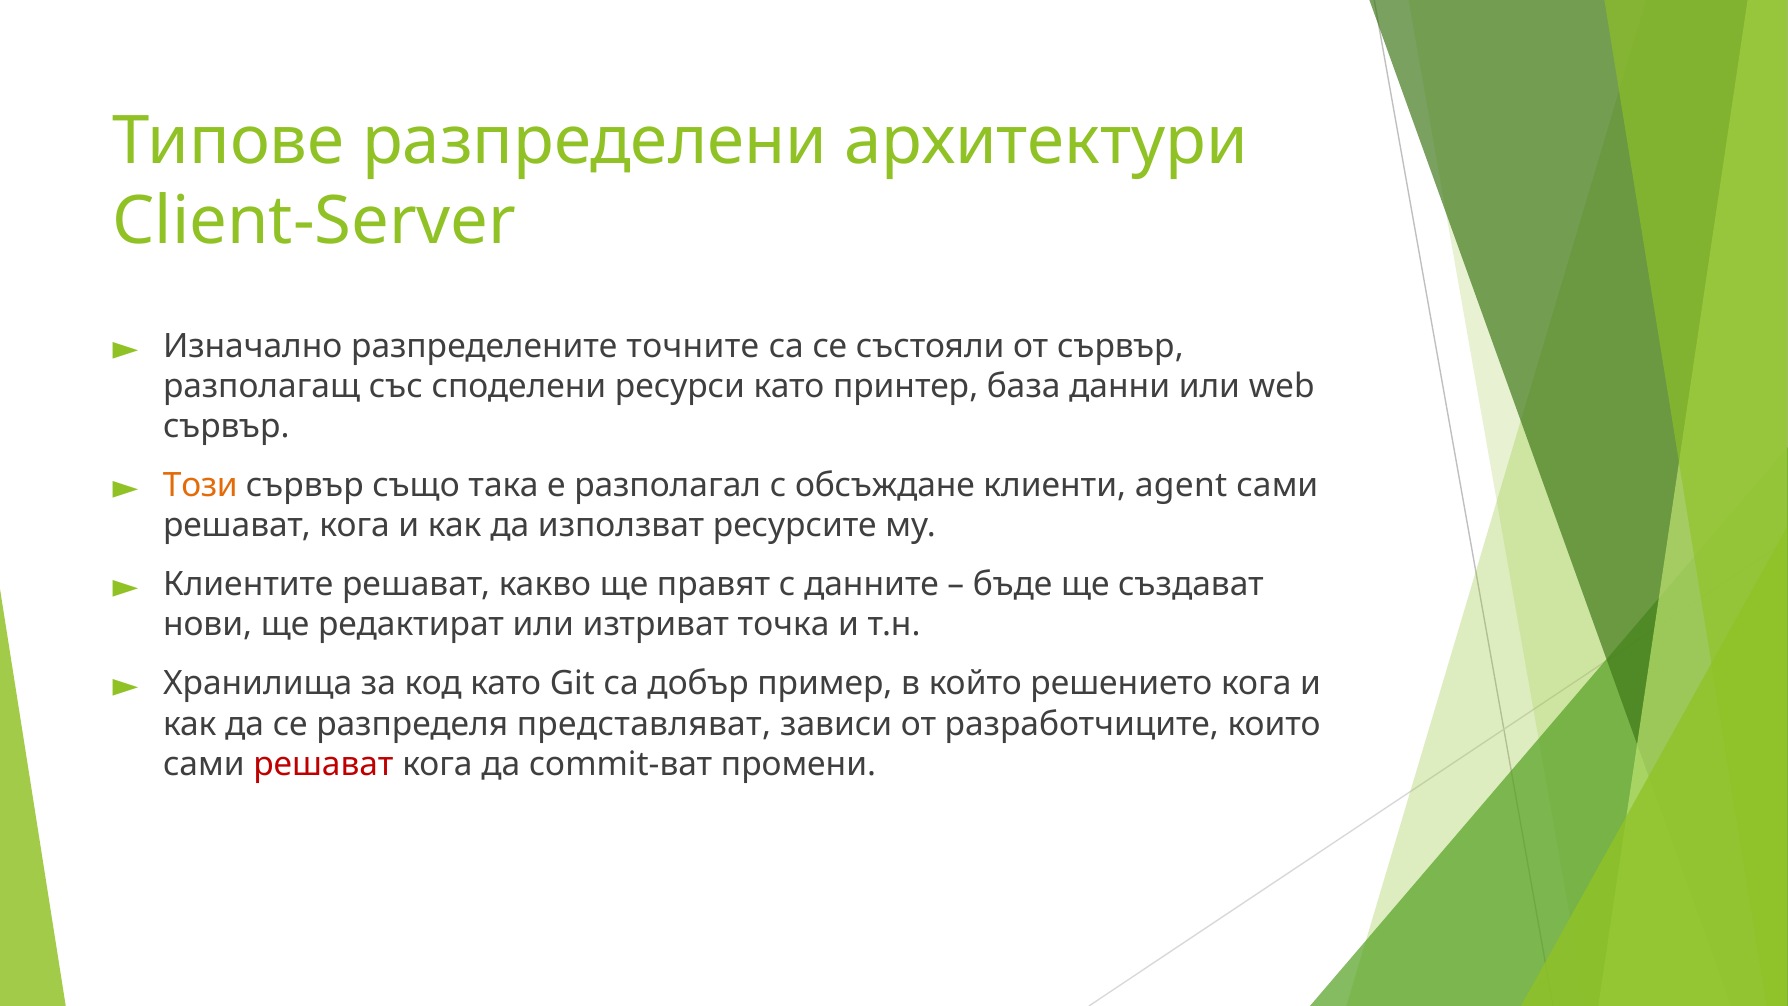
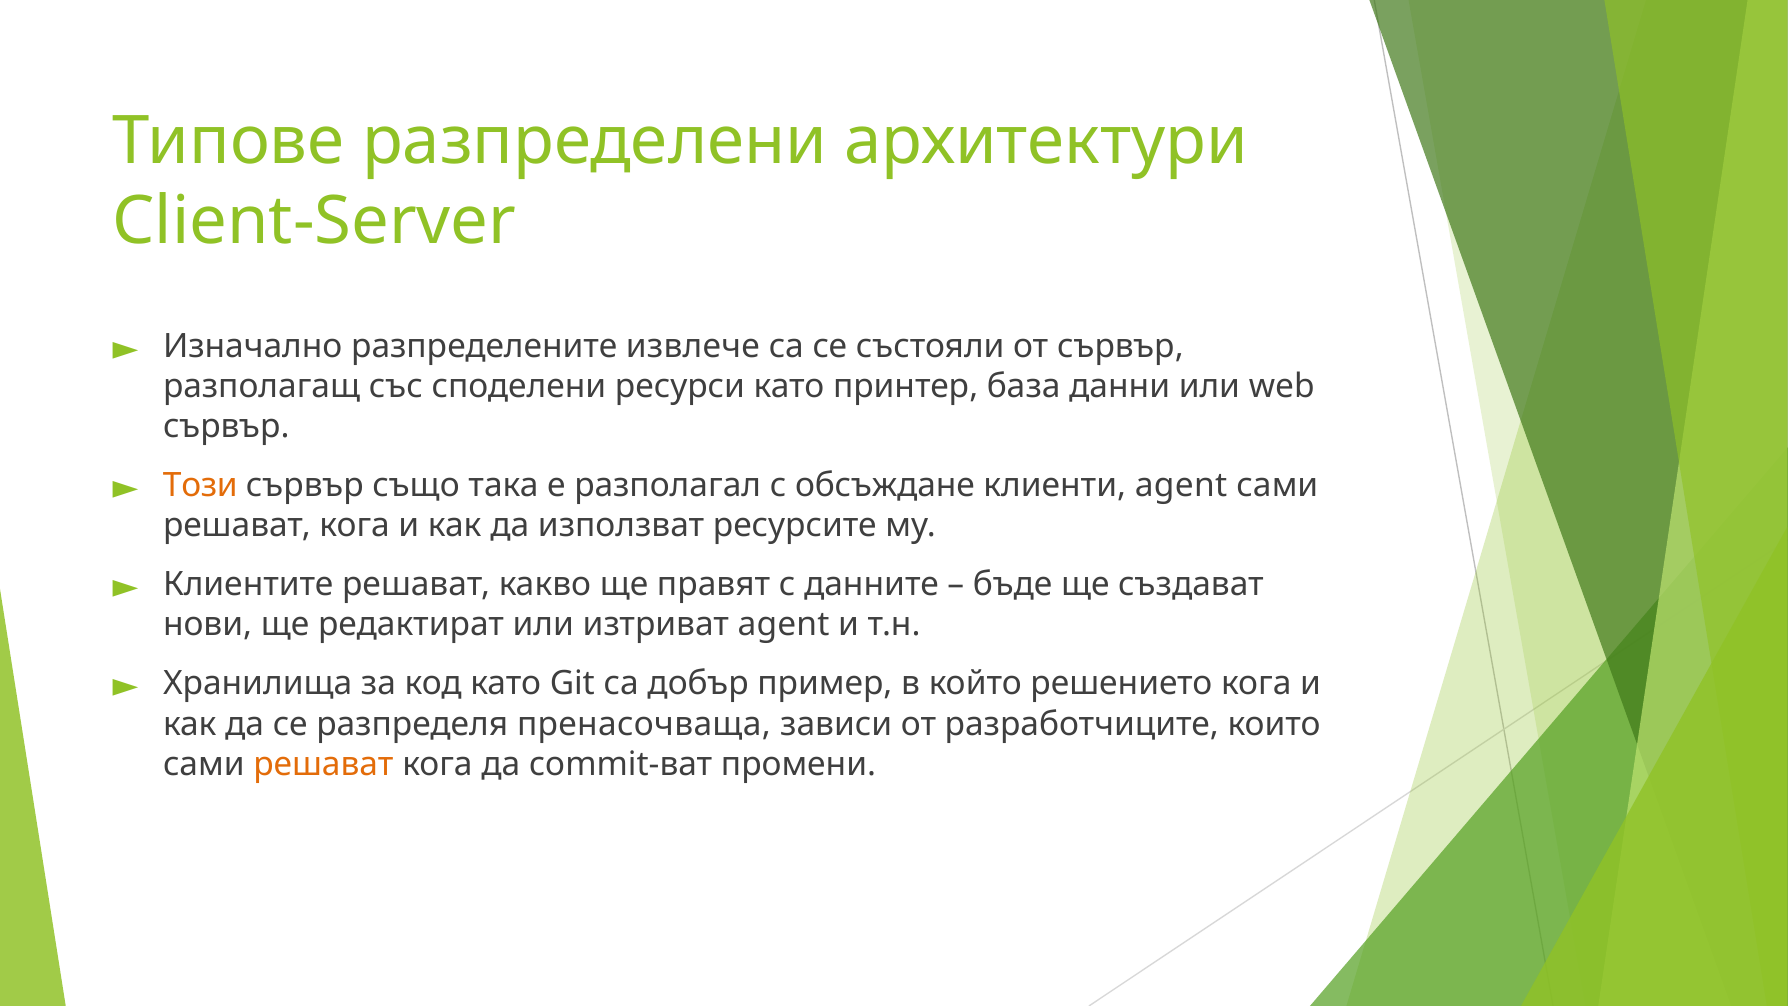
точните: точните -> извлече
изтриват точка: точка -> agent
представляват: представляват -> пренасочваща
решават at (323, 764) colour: red -> orange
